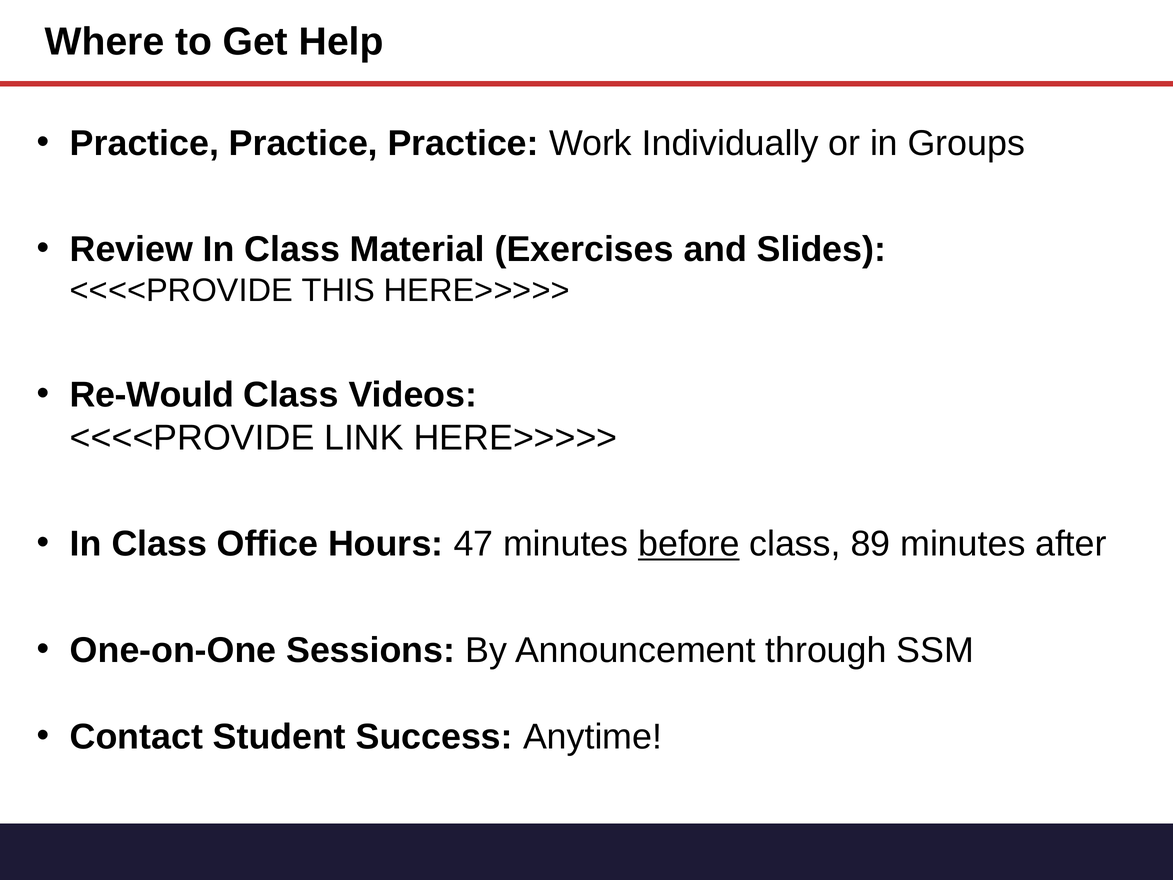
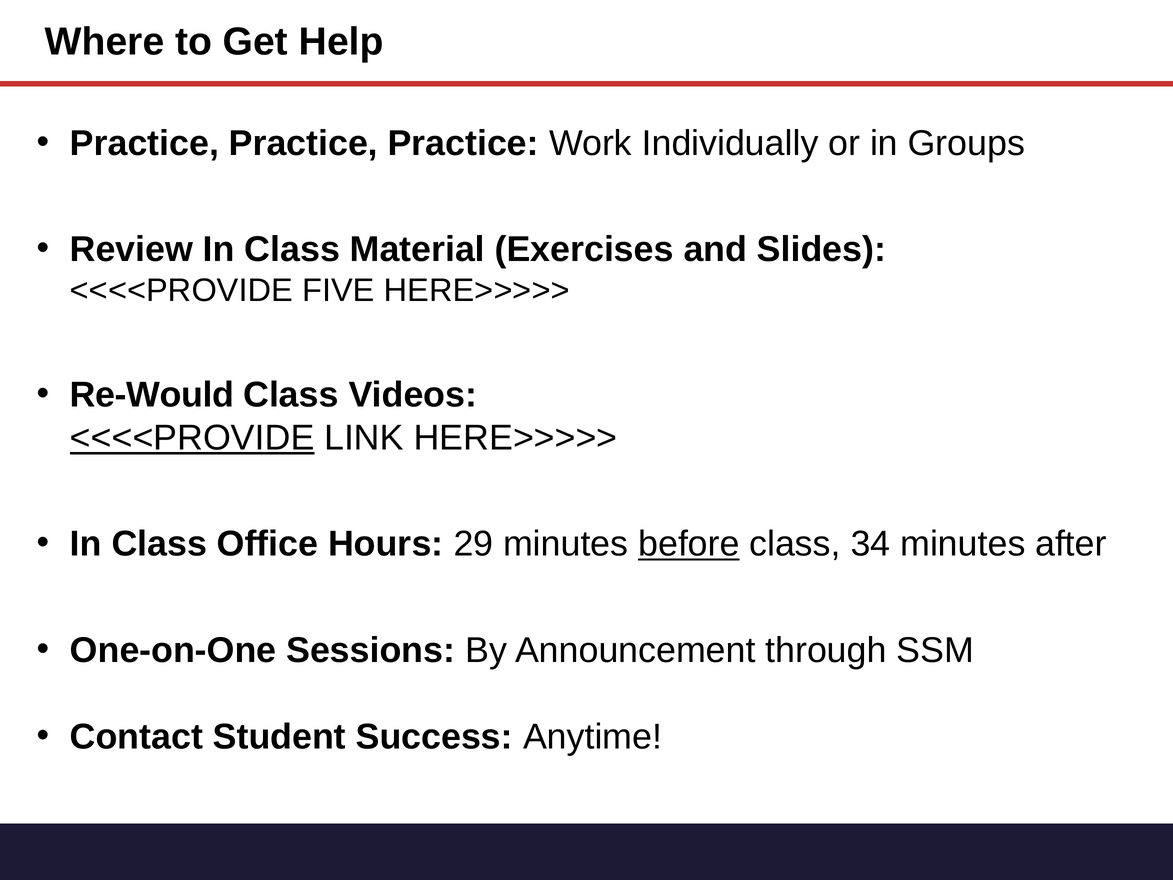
THIS: THIS -> FIVE
<<<<PROVIDE at (192, 438) underline: none -> present
47: 47 -> 29
89: 89 -> 34
